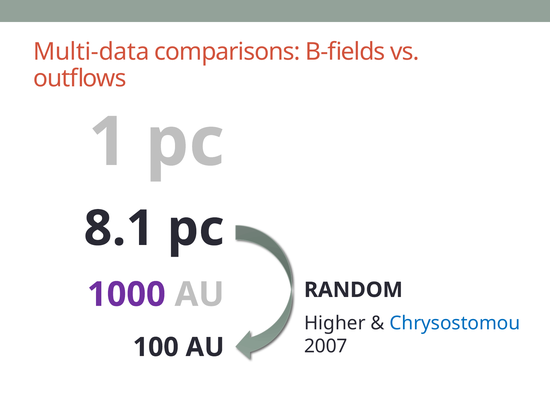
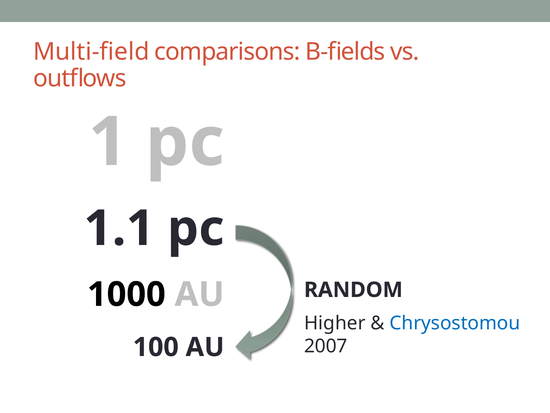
Multi-data: Multi-data -> Multi-field
8.1: 8.1 -> 1.1
1000 colour: purple -> black
